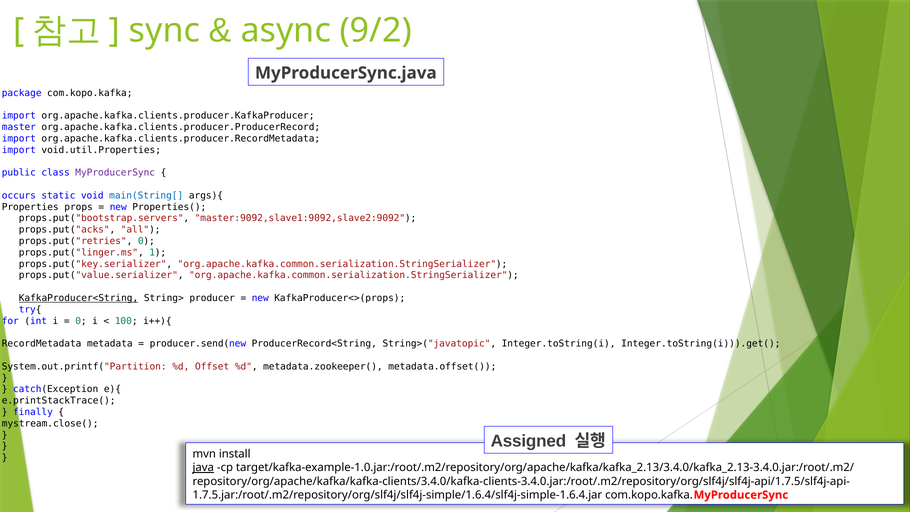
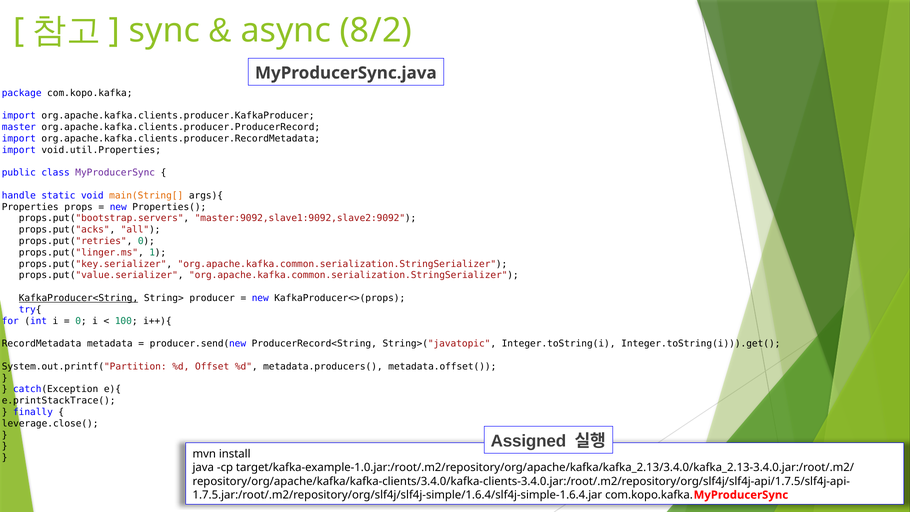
9/2: 9/2 -> 8/2
occurs: occurs -> handle
main(String[ colour: blue -> orange
metadata.zookeeper(: metadata.zookeeper( -> metadata.producers(
mystream.close(: mystream.close( -> leverage.close(
java underline: present -> none
